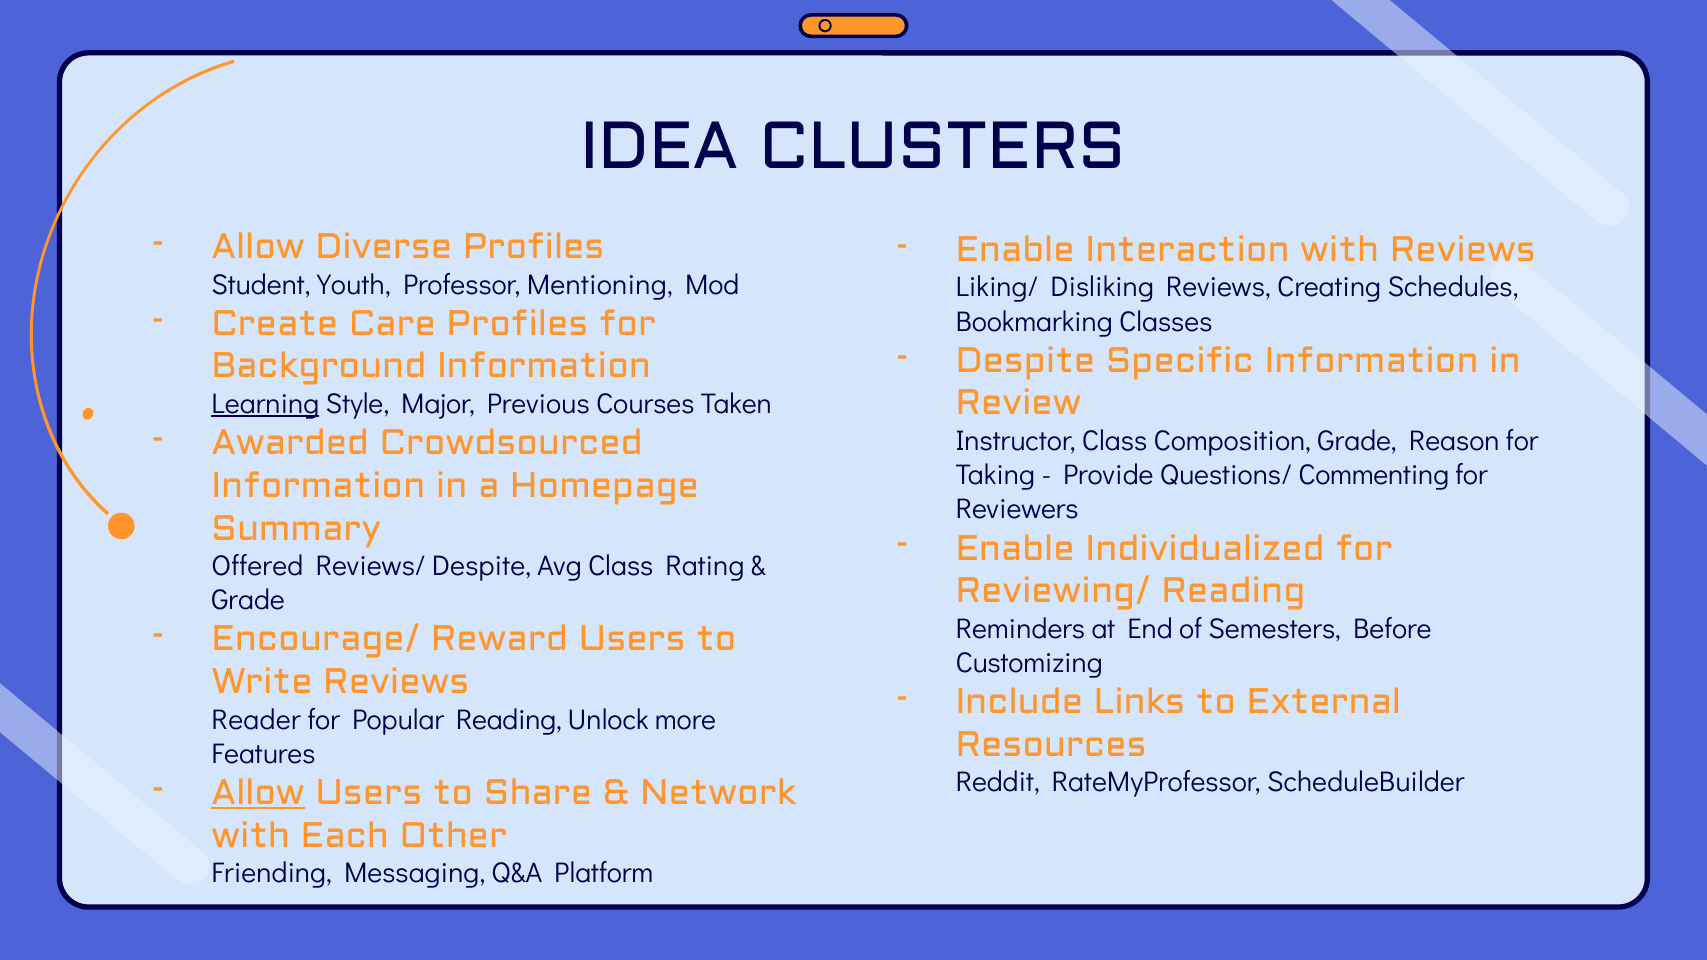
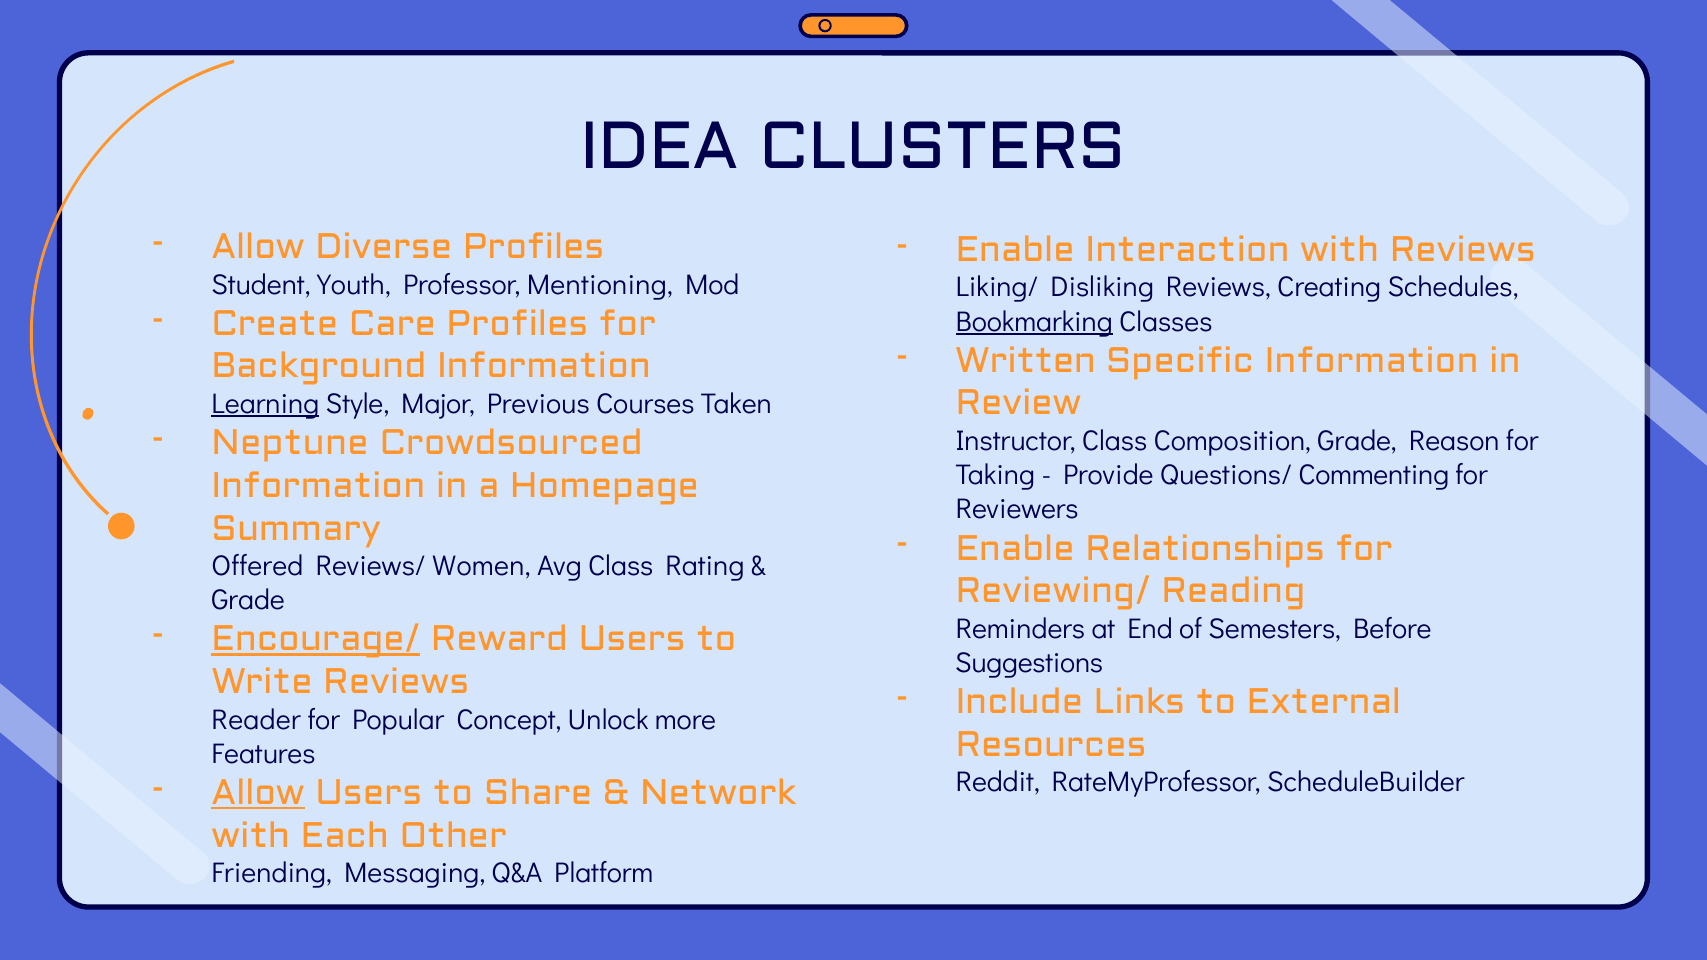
Bookmarking underline: none -> present
Despite at (1025, 361): Despite -> Written
Awarded: Awarded -> Neptune
Individualized: Individualized -> Relationships
Reviews/ Despite: Despite -> Women
Encourage/ underline: none -> present
Customizing: Customizing -> Suggestions
Popular Reading: Reading -> Concept
